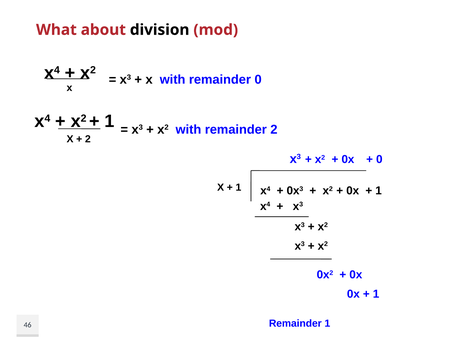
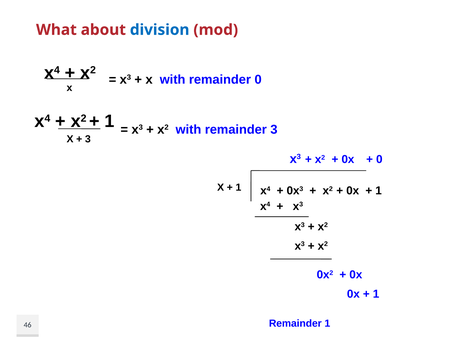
division colour: black -> blue
remainder 2: 2 -> 3
2 at (88, 139): 2 -> 3
